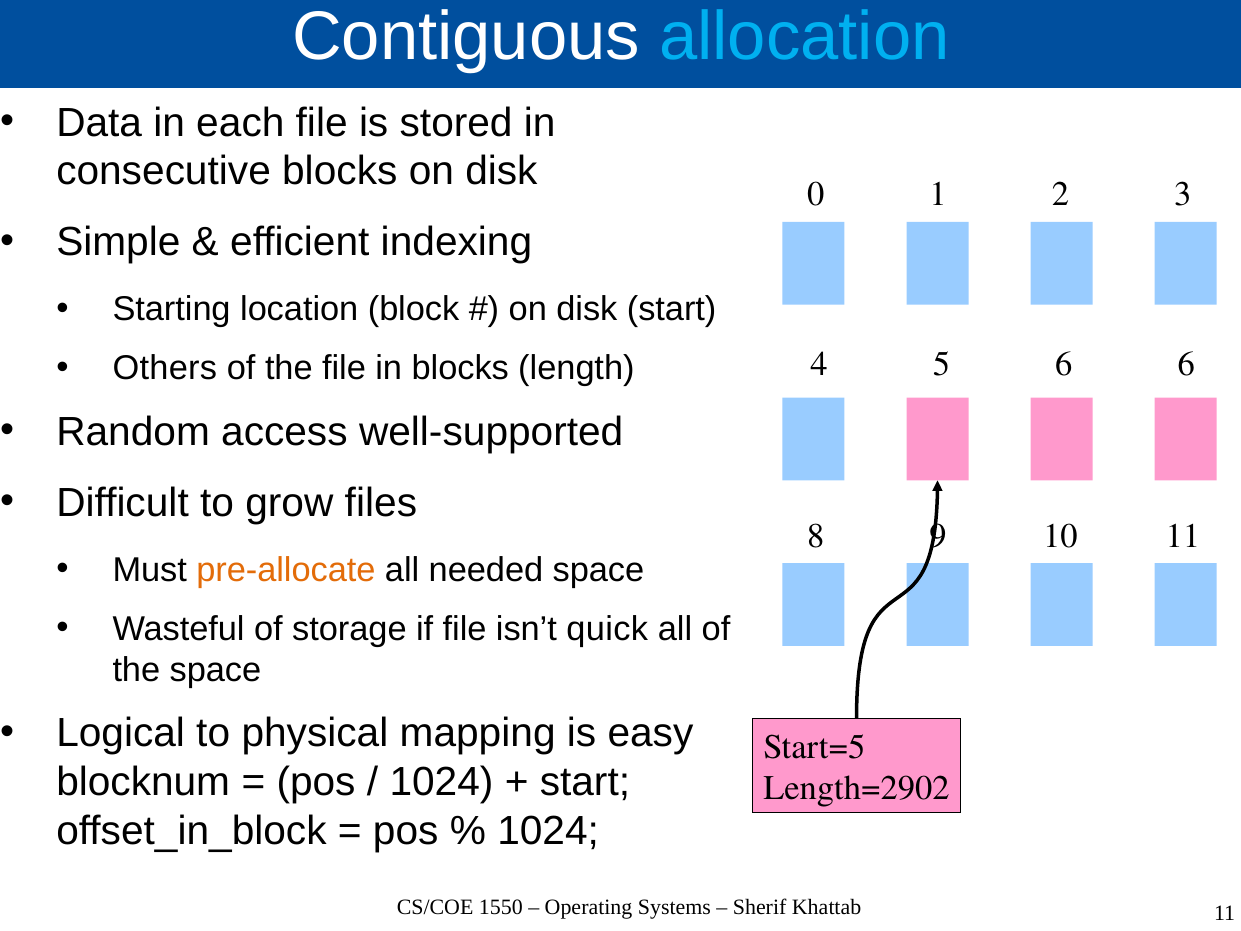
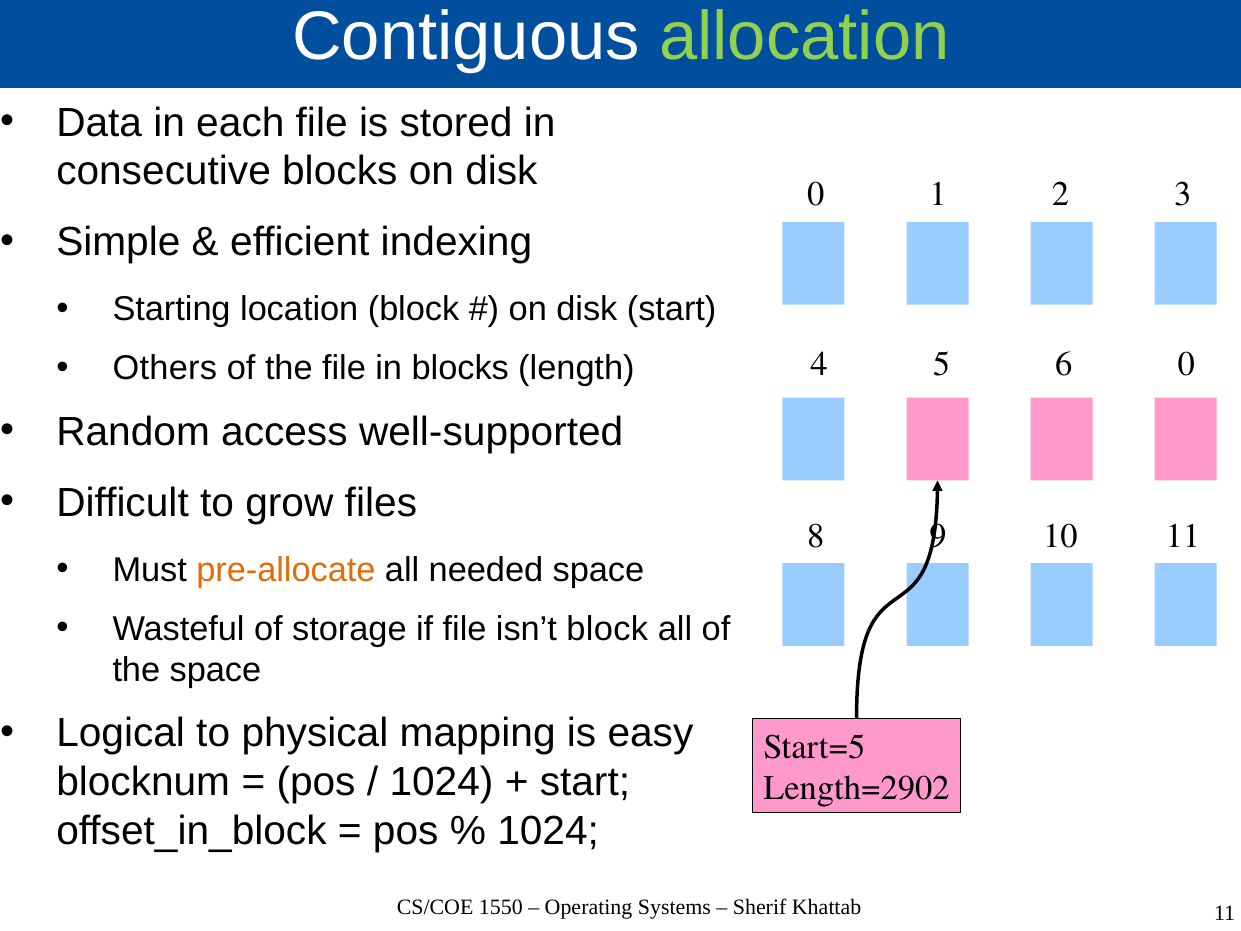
allocation colour: light blue -> light green
6 6: 6 -> 0
isn’t quick: quick -> block
